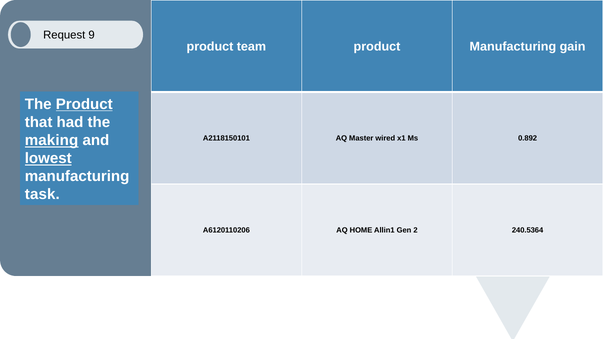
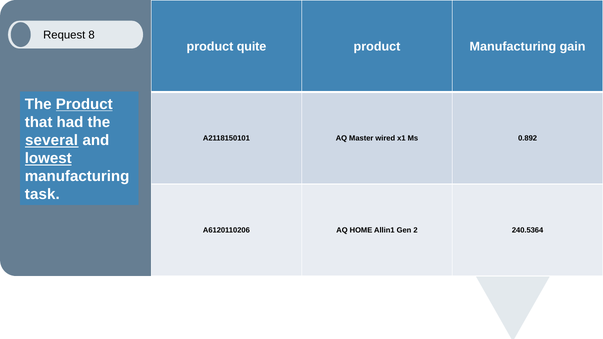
9: 9 -> 8
team: team -> quite
making: making -> several
